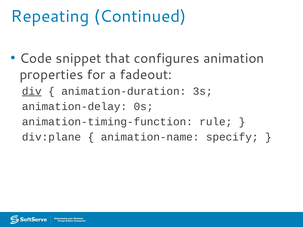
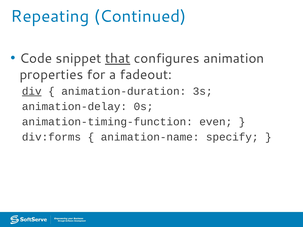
that underline: none -> present
rule: rule -> even
div:plane: div:plane -> div:forms
